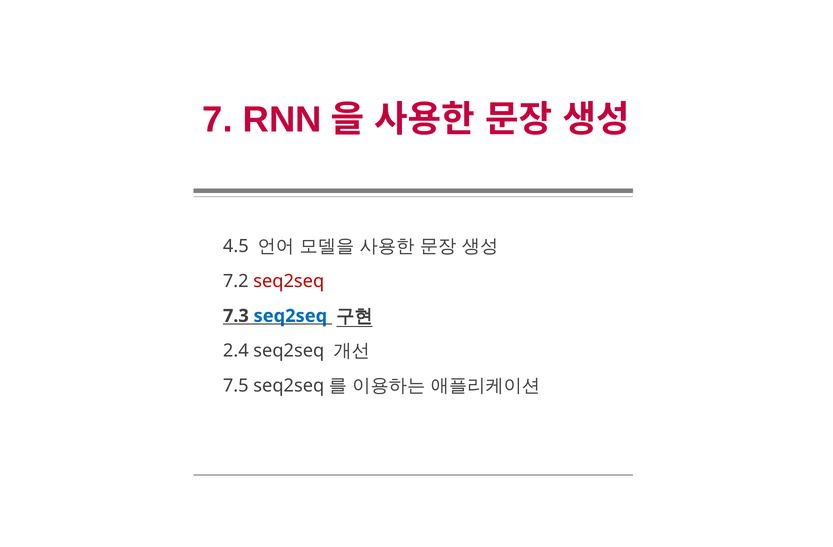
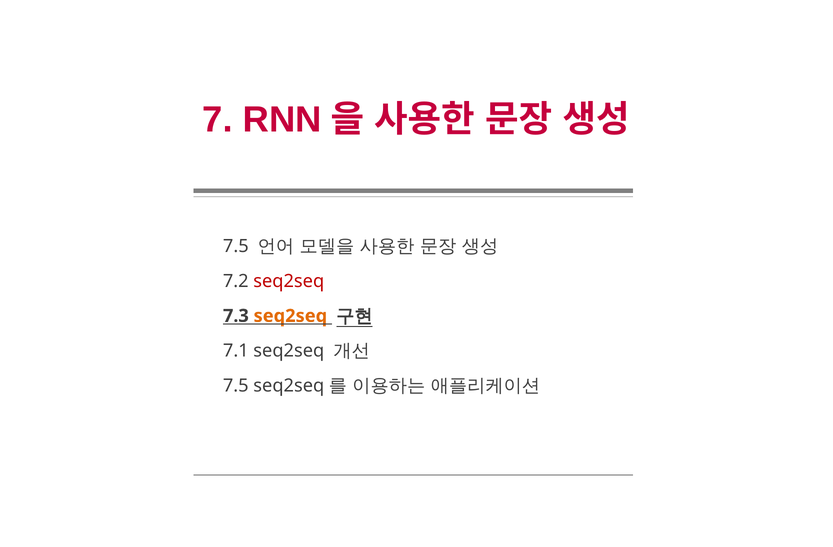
4.5 at (236, 246): 4.5 -> 7.5
seq2seq at (290, 316) colour: blue -> orange
2.4: 2.4 -> 7.1
